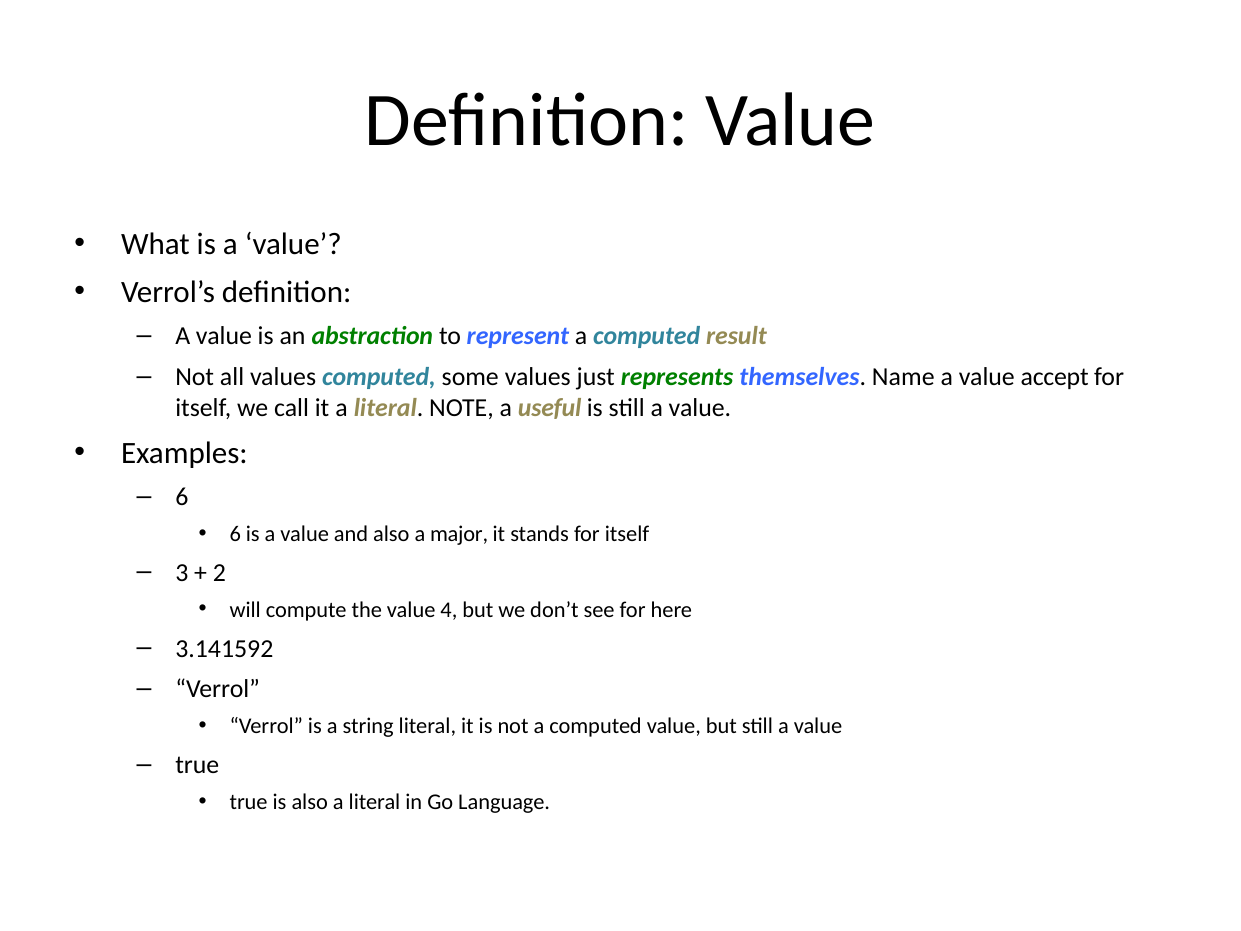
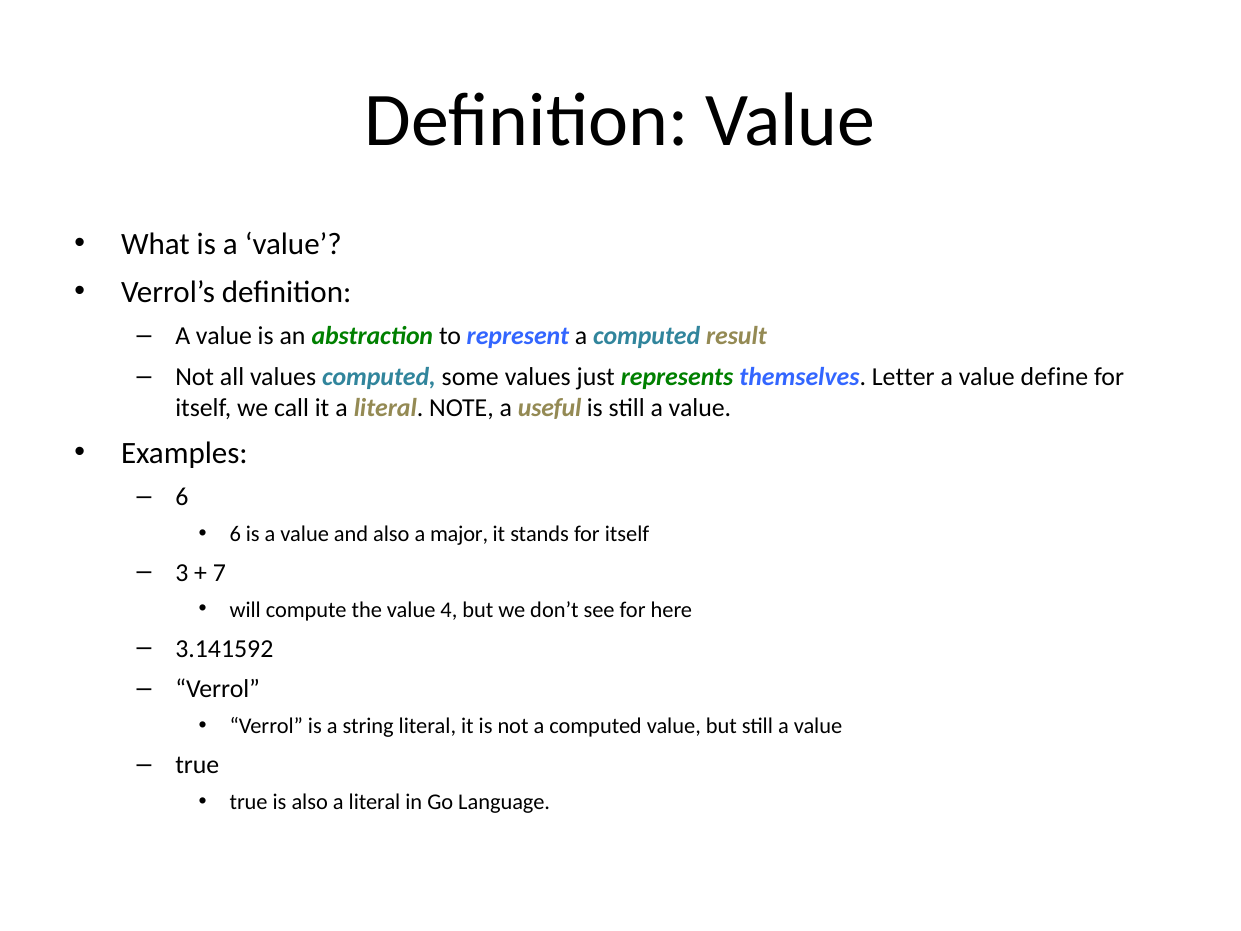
Name: Name -> Letter
accept: accept -> define
2: 2 -> 7
